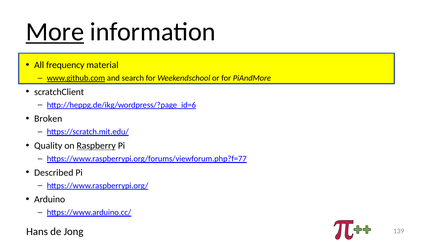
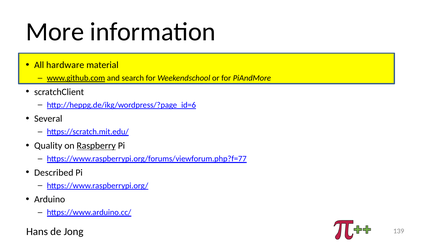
More underline: present -> none
frequency: frequency -> hardware
Broken: Broken -> Several
